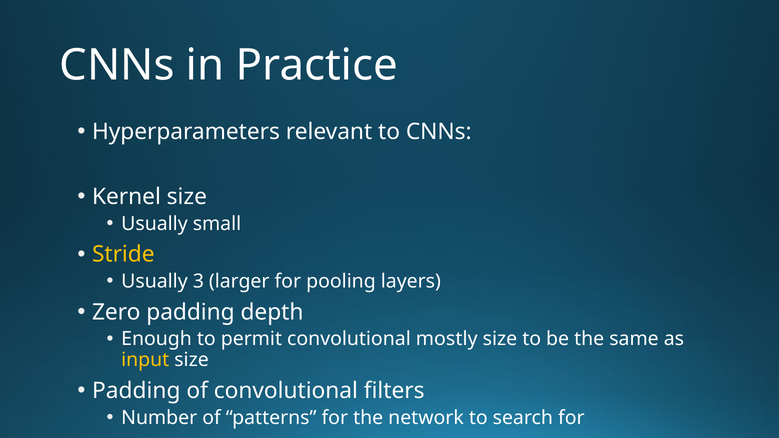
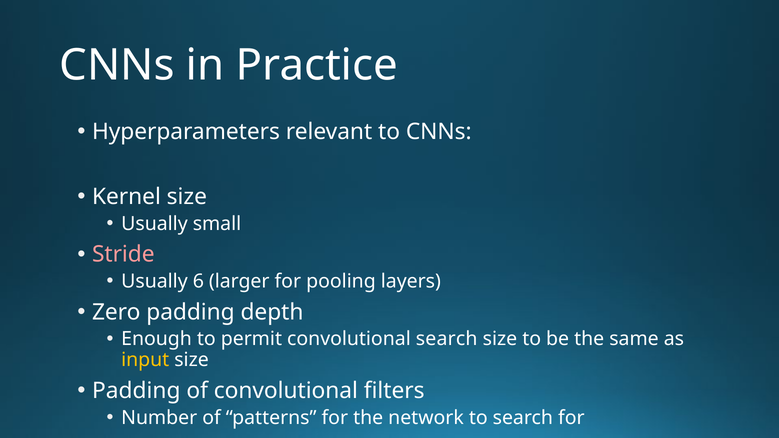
Stride colour: yellow -> pink
3: 3 -> 6
convolutional mostly: mostly -> search
